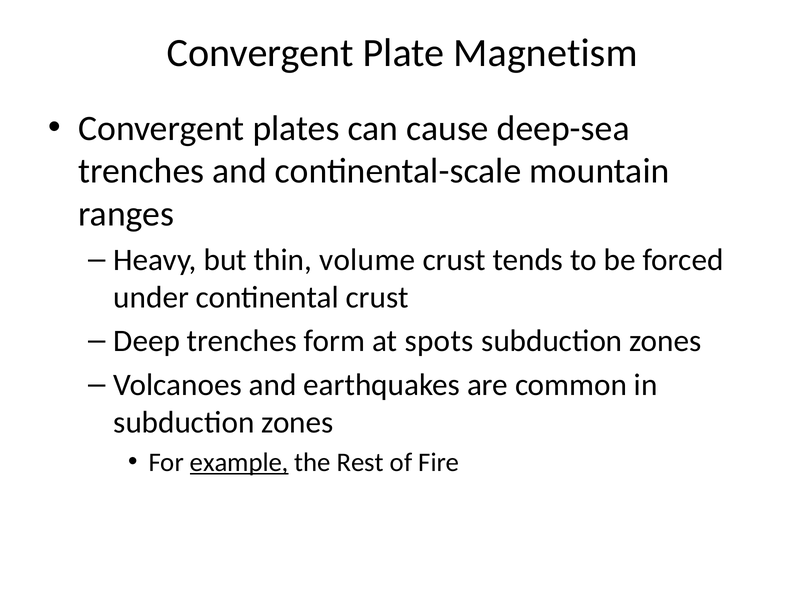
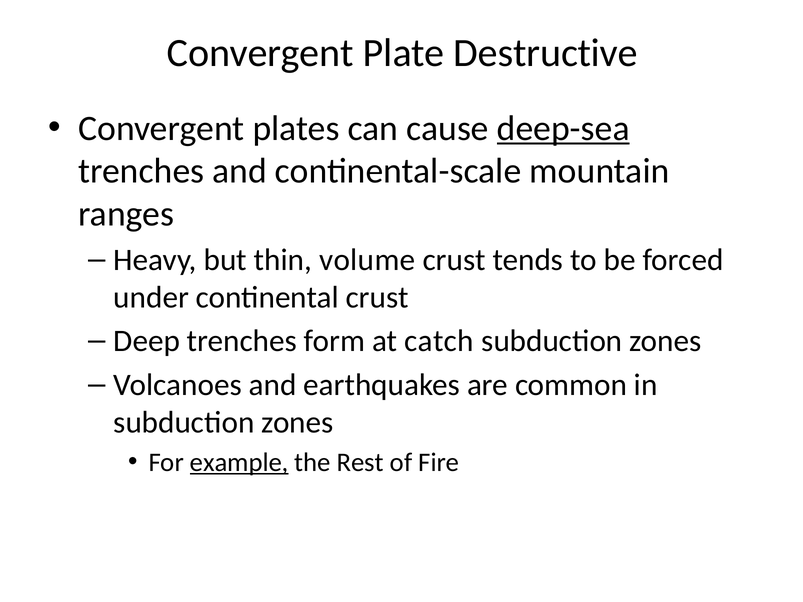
Magnetism: Magnetism -> Destructive
deep-sea underline: none -> present
spots: spots -> catch
